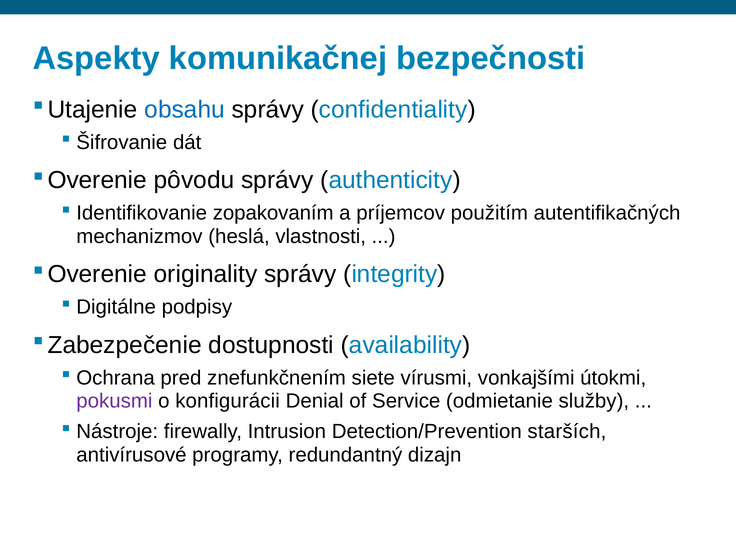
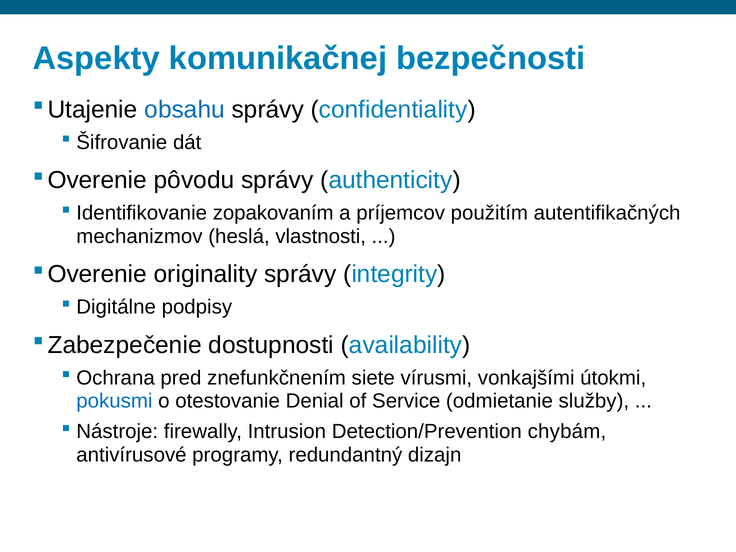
pokusmi colour: purple -> blue
konfigurácii: konfigurácii -> otestovanie
starších: starších -> chybám
